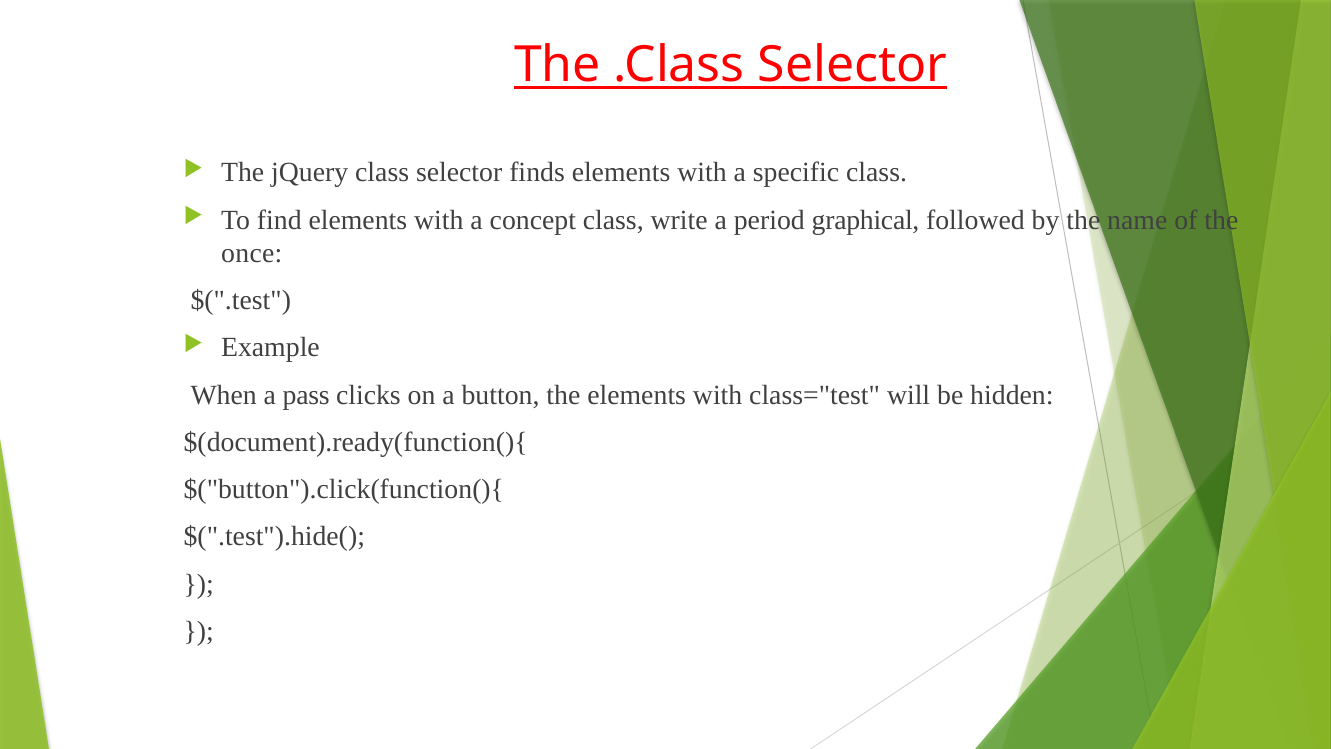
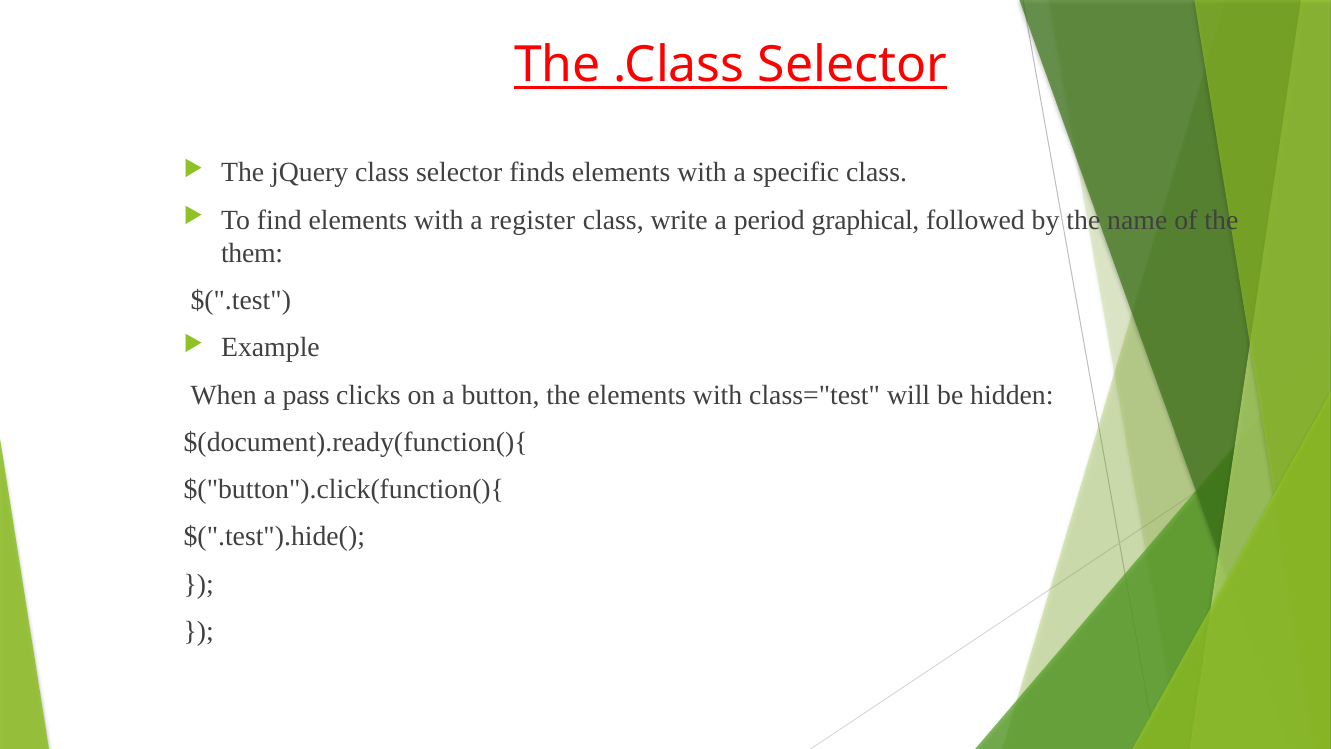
concept: concept -> register
once: once -> them
